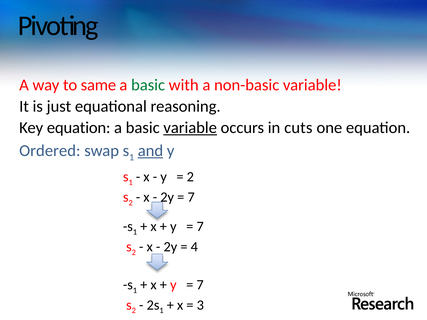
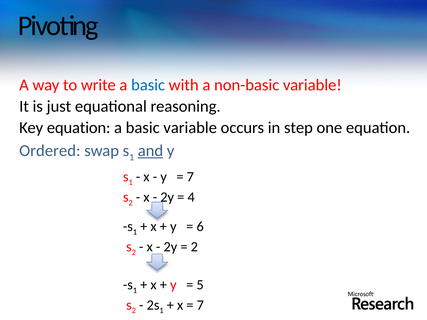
same: same -> write
basic at (148, 85) colour: green -> blue
variable at (190, 128) underline: present -> none
cuts: cuts -> step
2 at (190, 177): 2 -> 7
7 at (191, 197): 7 -> 4
7 at (200, 227): 7 -> 6
4 at (194, 247): 4 -> 2
7 at (200, 285): 7 -> 5
3 at (200, 305): 3 -> 7
